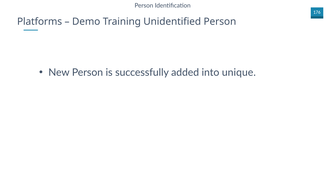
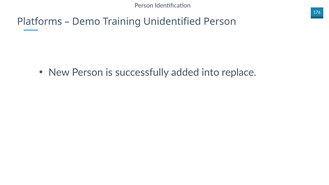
unique: unique -> replace
